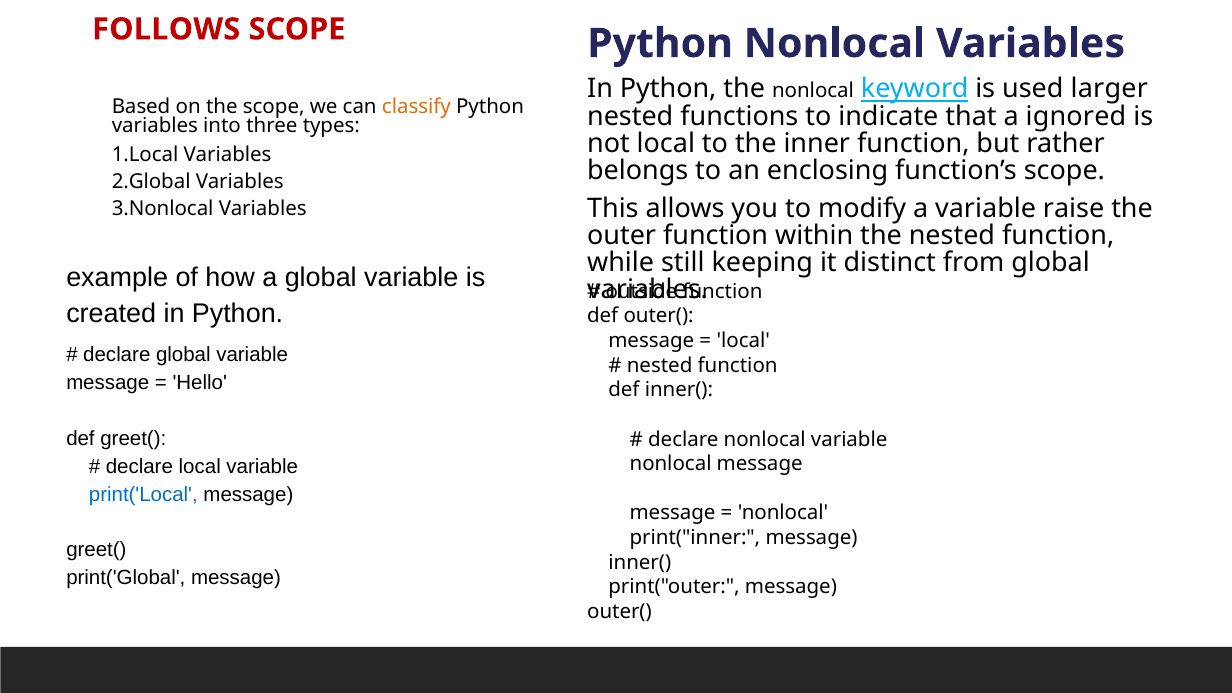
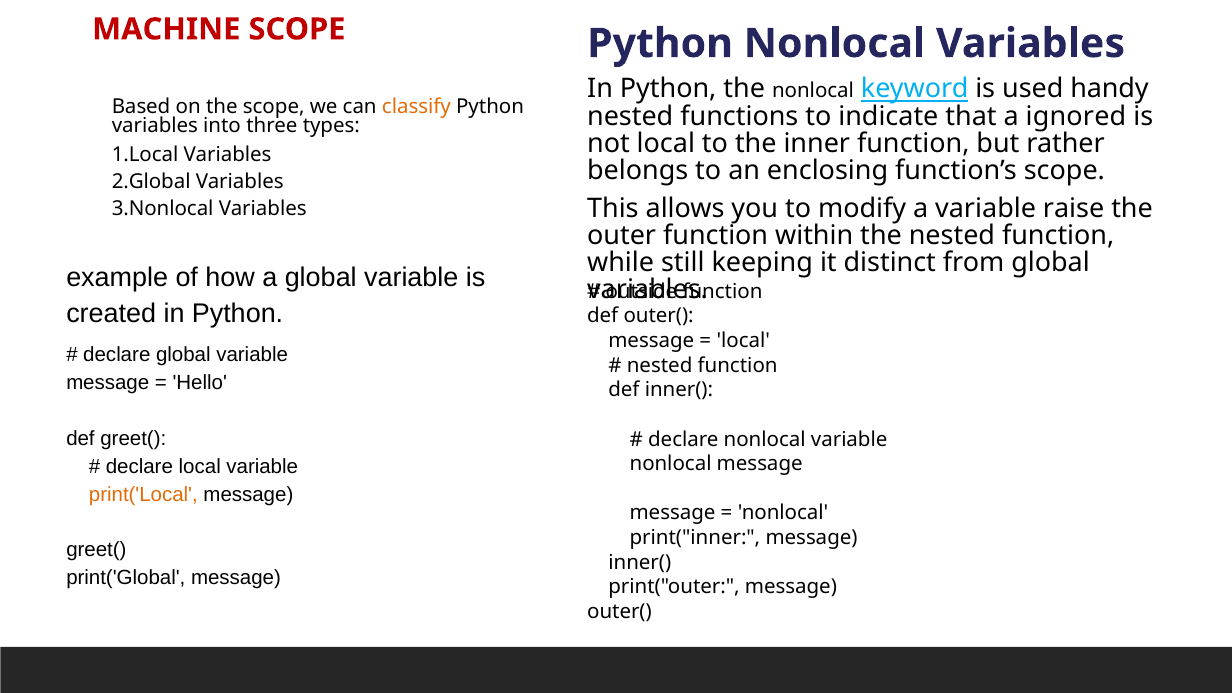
FOLLOWS: FOLLOWS -> MACHINE
larger: larger -> handy
print('Local colour: blue -> orange
